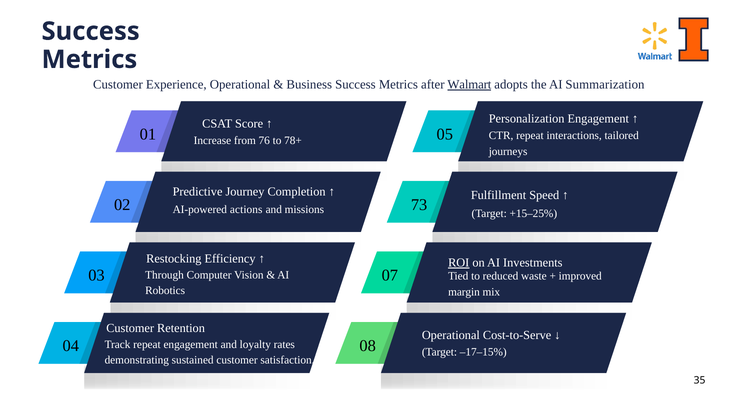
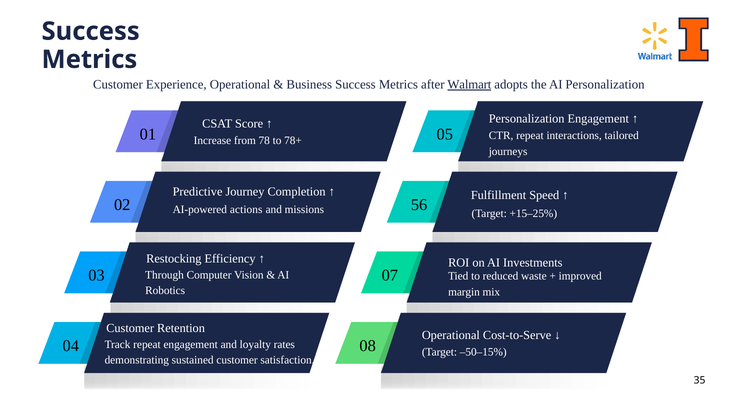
AI Summarization: Summarization -> Personalization
76: 76 -> 78
73: 73 -> 56
ROI underline: present -> none
–17–15%: –17–15% -> –50–15%
